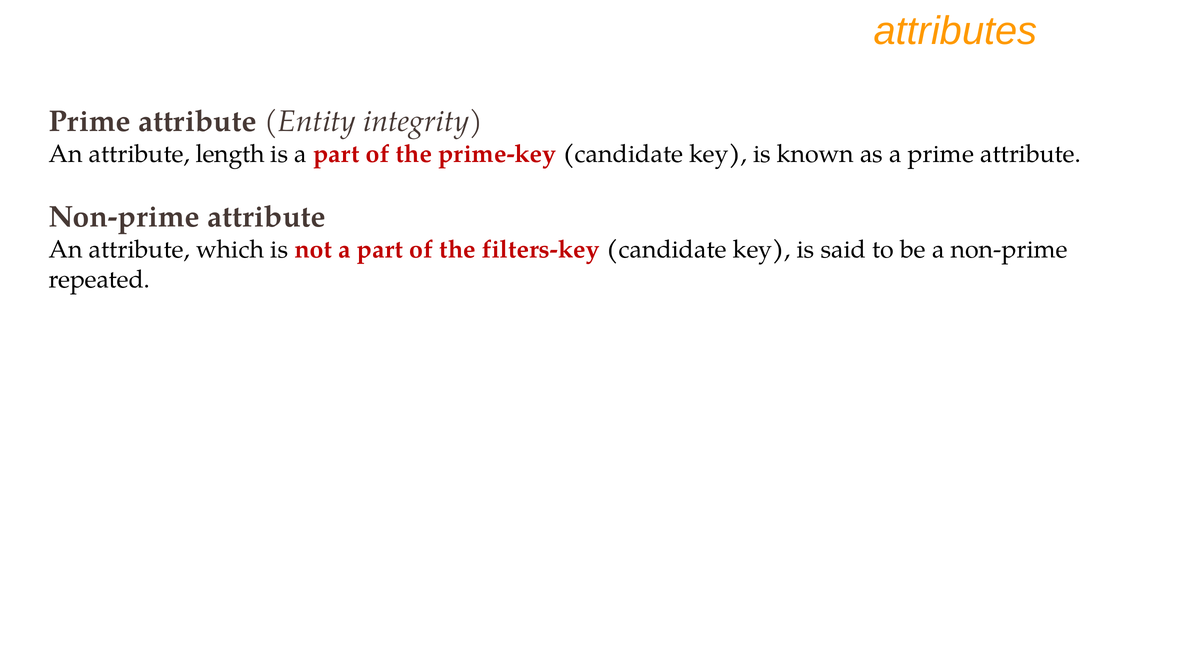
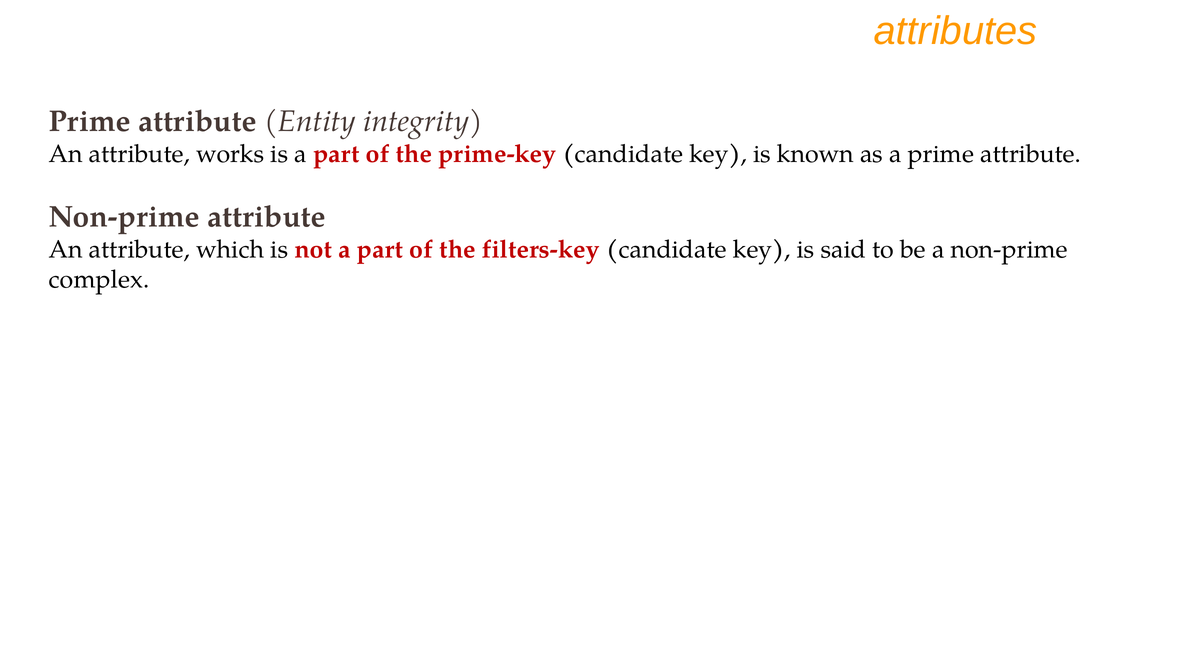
length: length -> works
repeated: repeated -> complex
